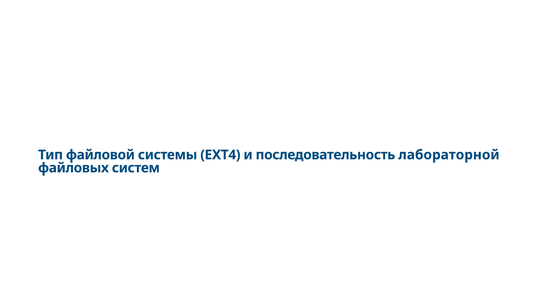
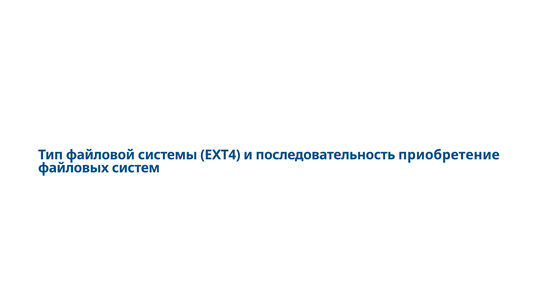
лабораторной: лабораторной -> приобретение
